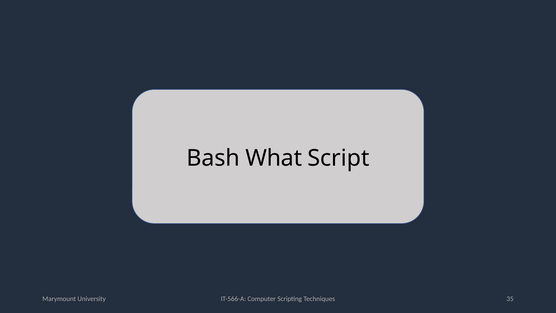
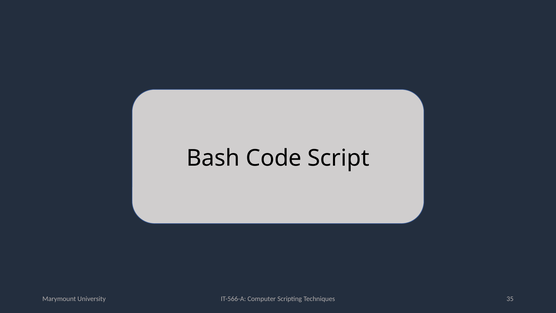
What: What -> Code
